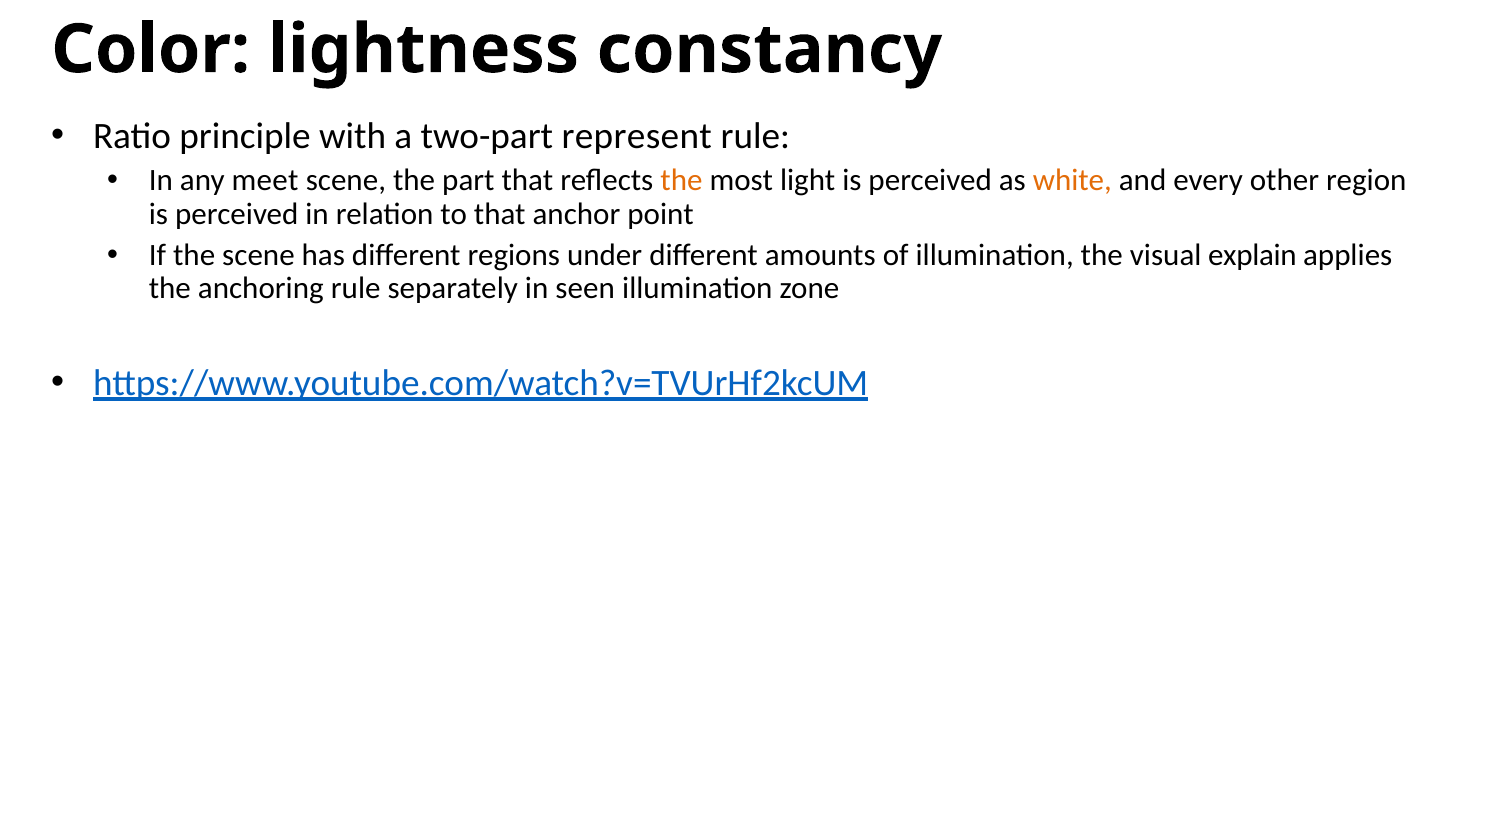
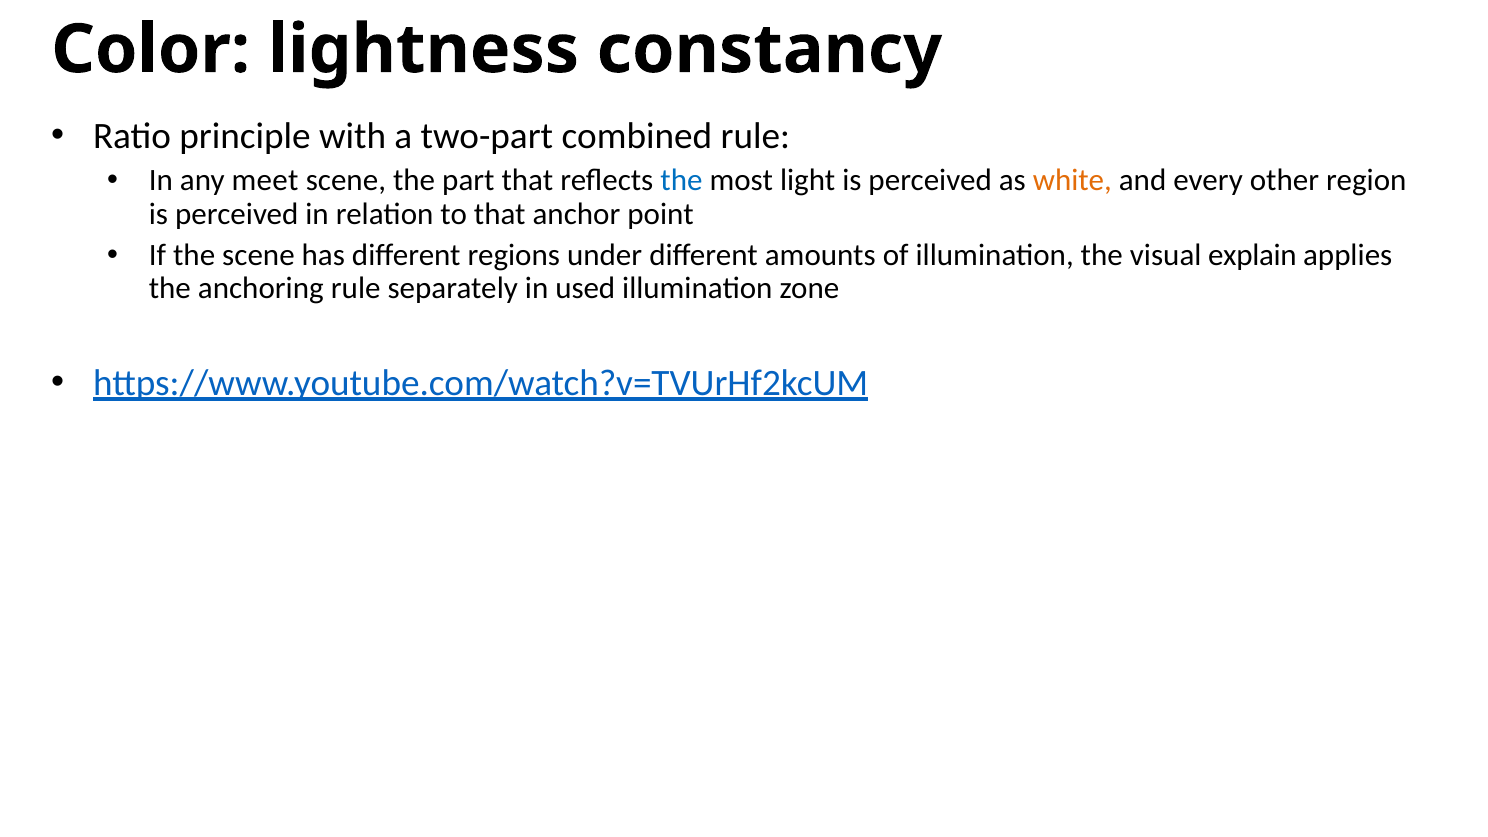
represent: represent -> combined
the at (681, 181) colour: orange -> blue
seen: seen -> used
